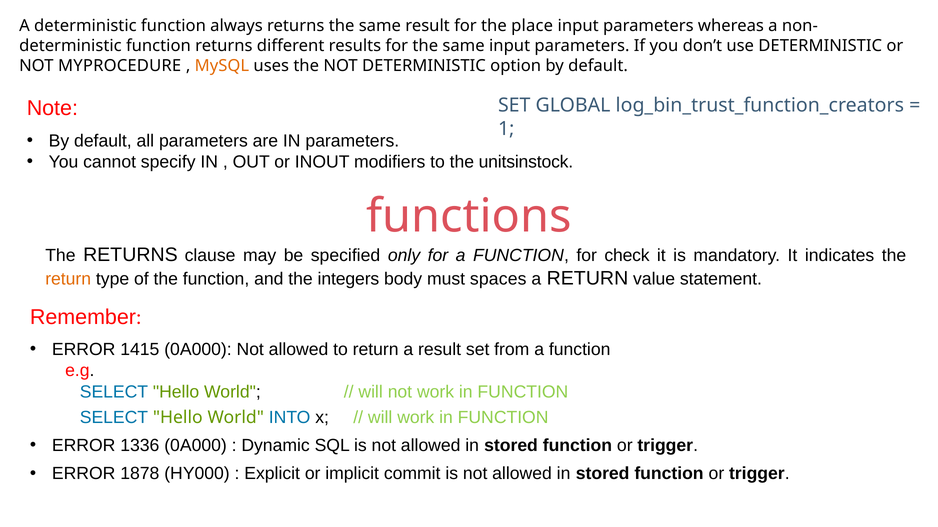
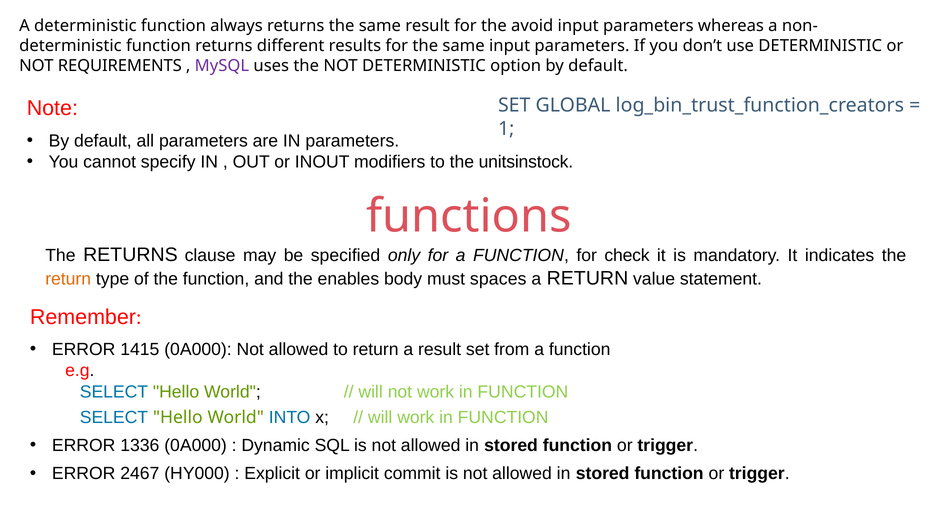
place: place -> avoid
MYPROCEDURE: MYPROCEDURE -> REQUIREMENTS
MySQL colour: orange -> purple
integers: integers -> enables
1878: 1878 -> 2467
